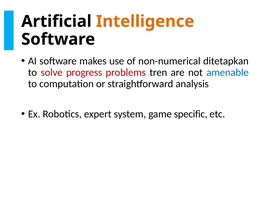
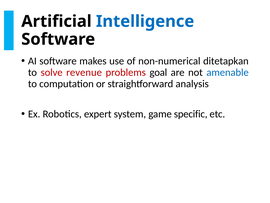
Intelligence colour: orange -> blue
progress: progress -> revenue
tren: tren -> goal
